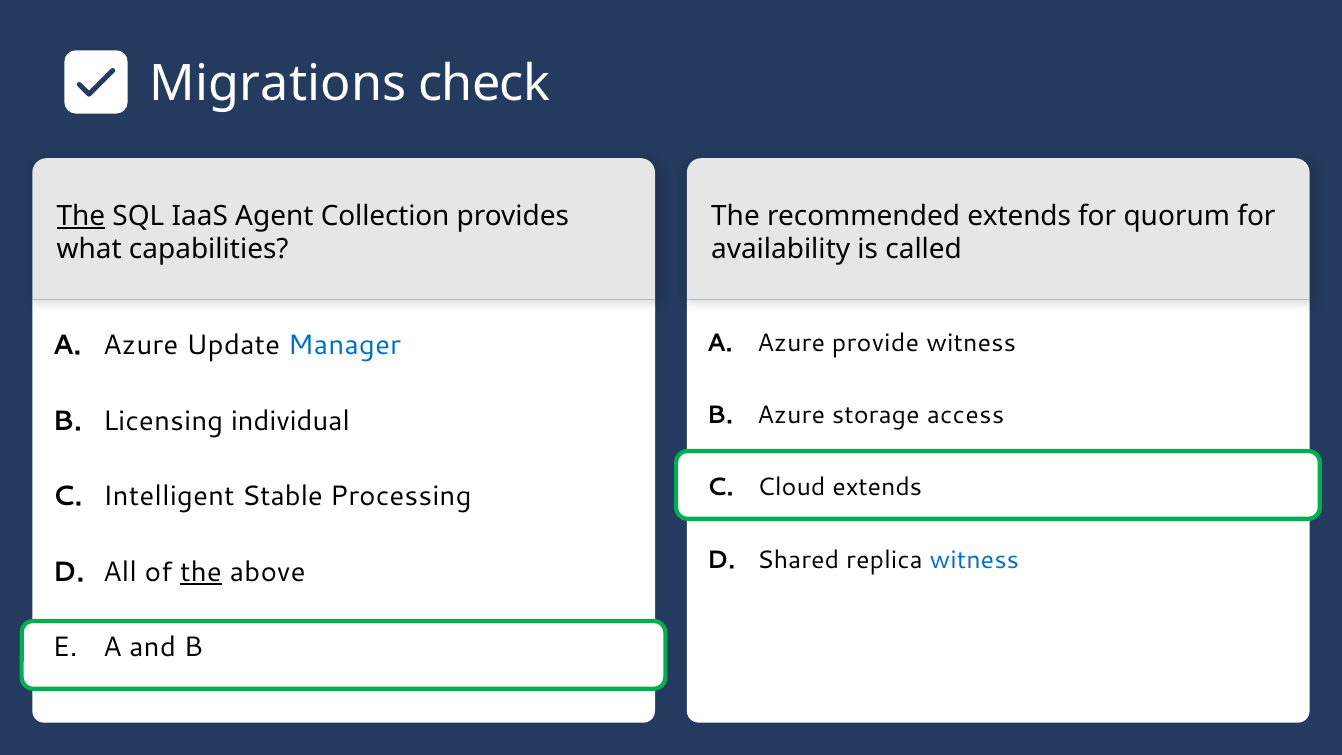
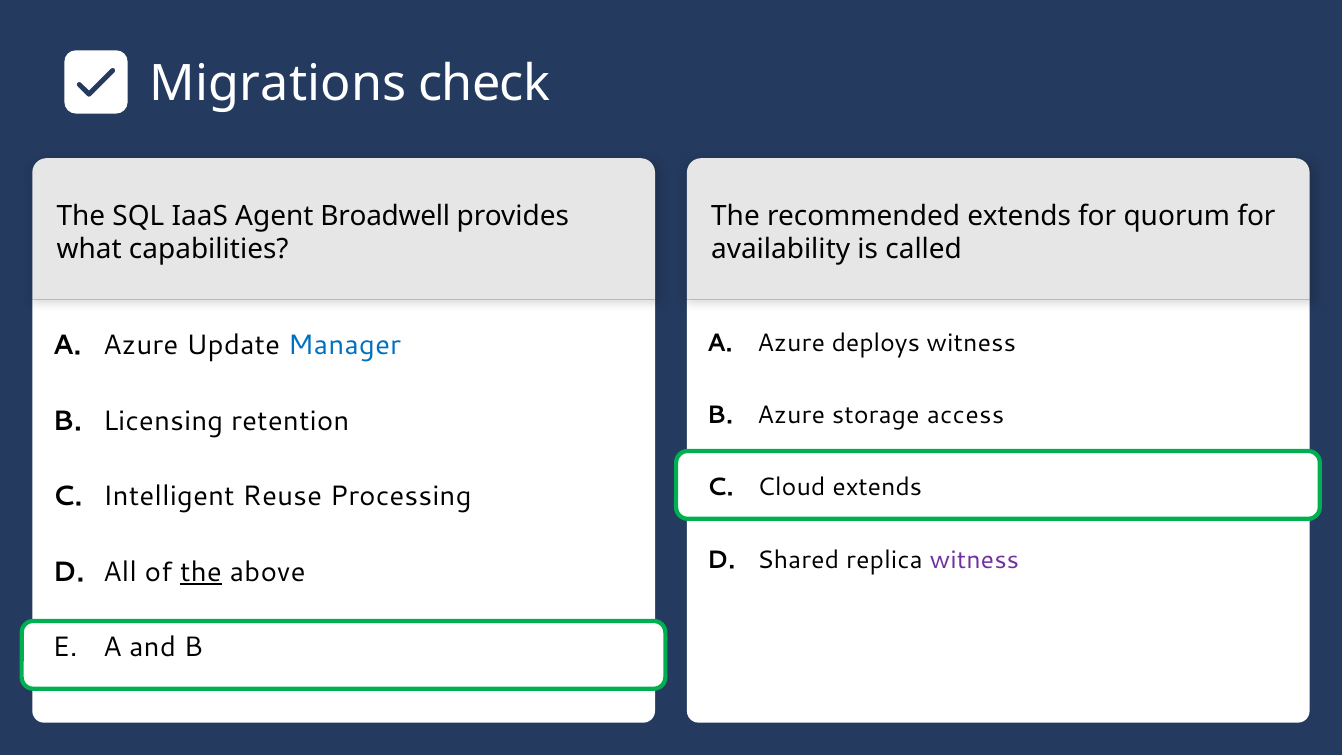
The at (81, 216) underline: present -> none
Collection: Collection -> Broadwell
provide: provide -> deploys
individual: individual -> retention
Stable: Stable -> Reuse
witness at (974, 560) colour: blue -> purple
